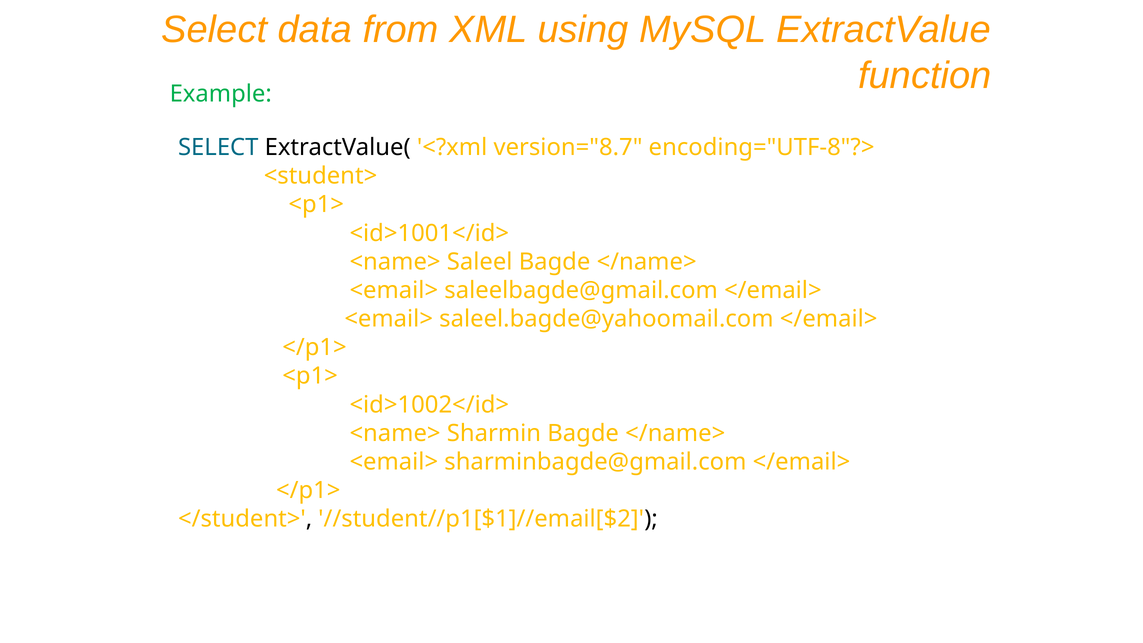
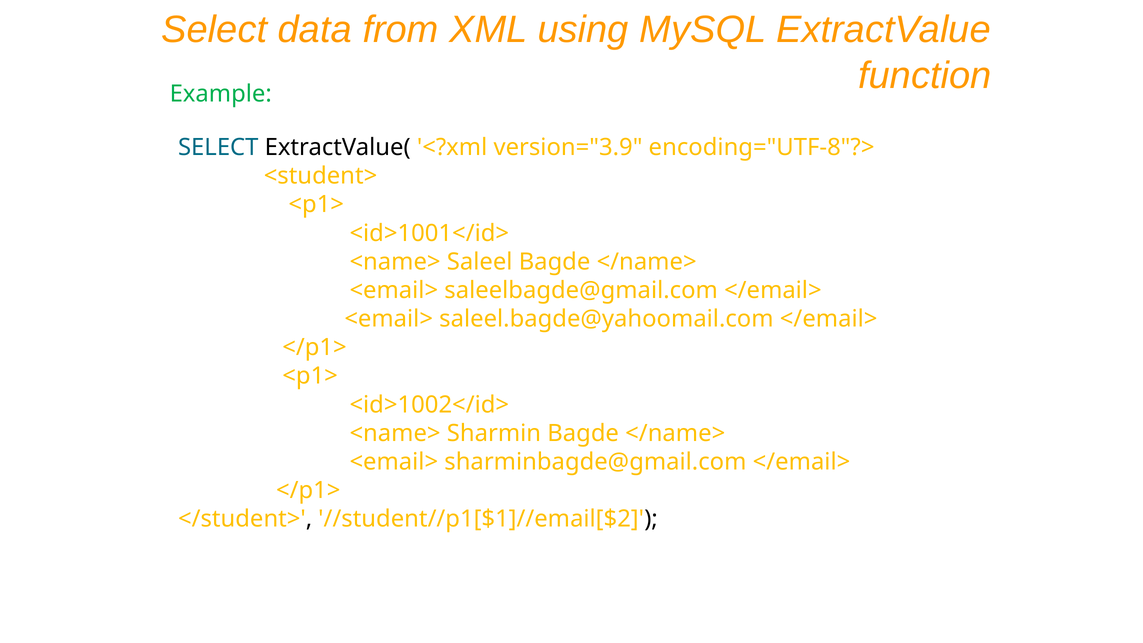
version="8.7: version="8.7 -> version="3.9
